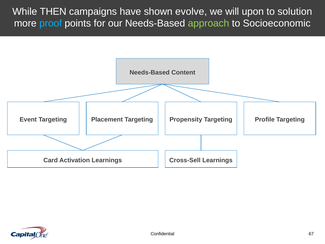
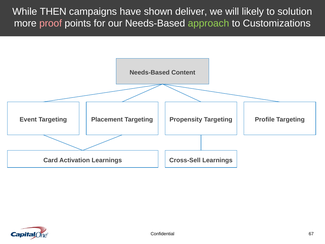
evolve: evolve -> deliver
upon: upon -> likely
proof colour: light blue -> pink
Socioeconomic: Socioeconomic -> Customizations
